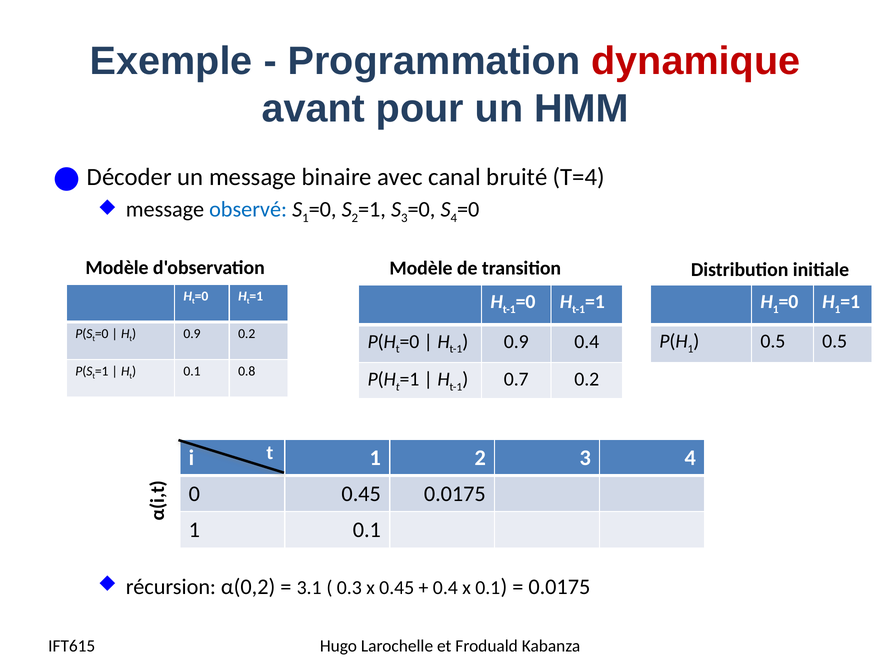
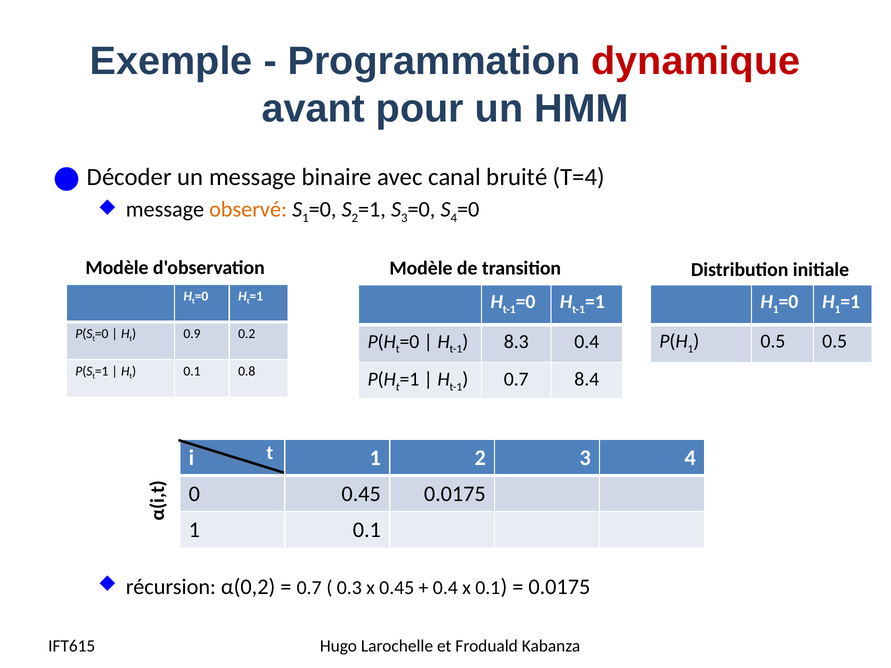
observé colour: blue -> orange
0.9 at (516, 342): 0.9 -> 8.3
0.7 0.2: 0.2 -> 8.4
3.1 at (309, 588): 3.1 -> 0.7
